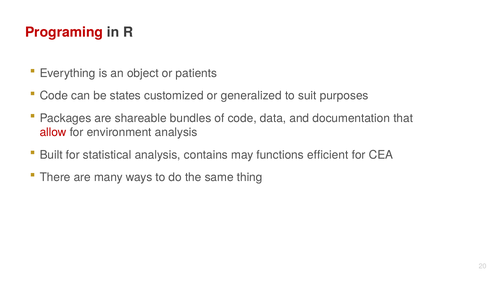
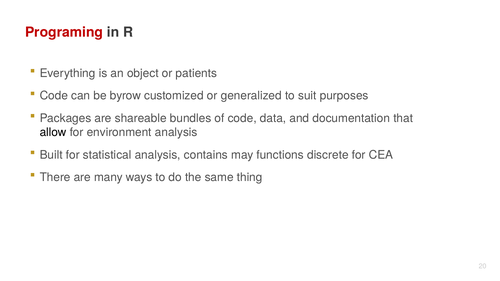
states: states -> byrow
allow colour: red -> black
efficient: efficient -> discrete
